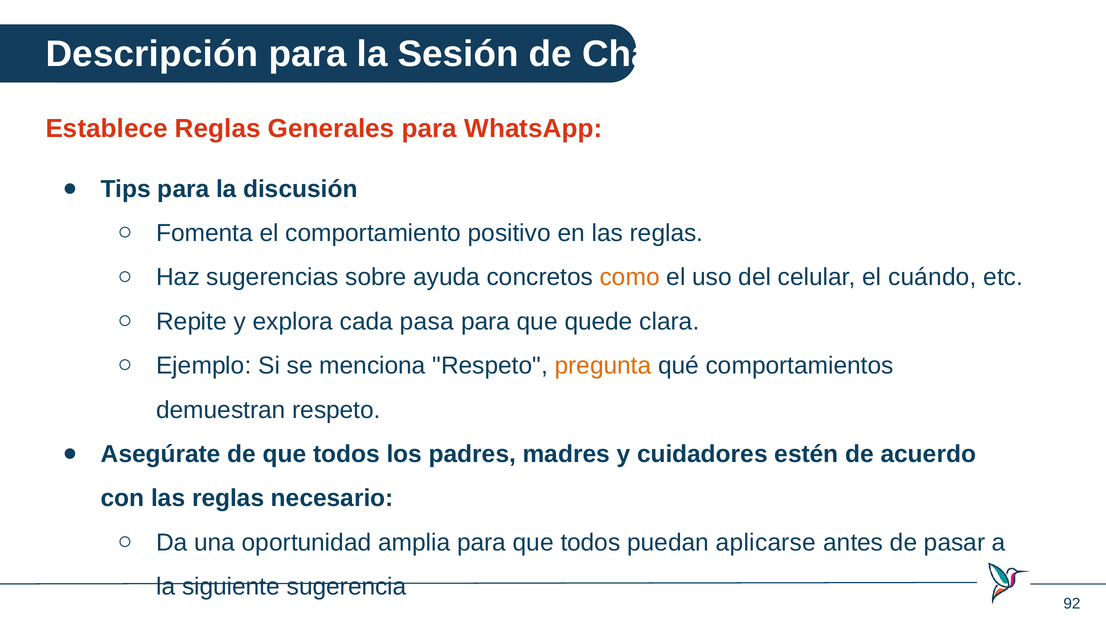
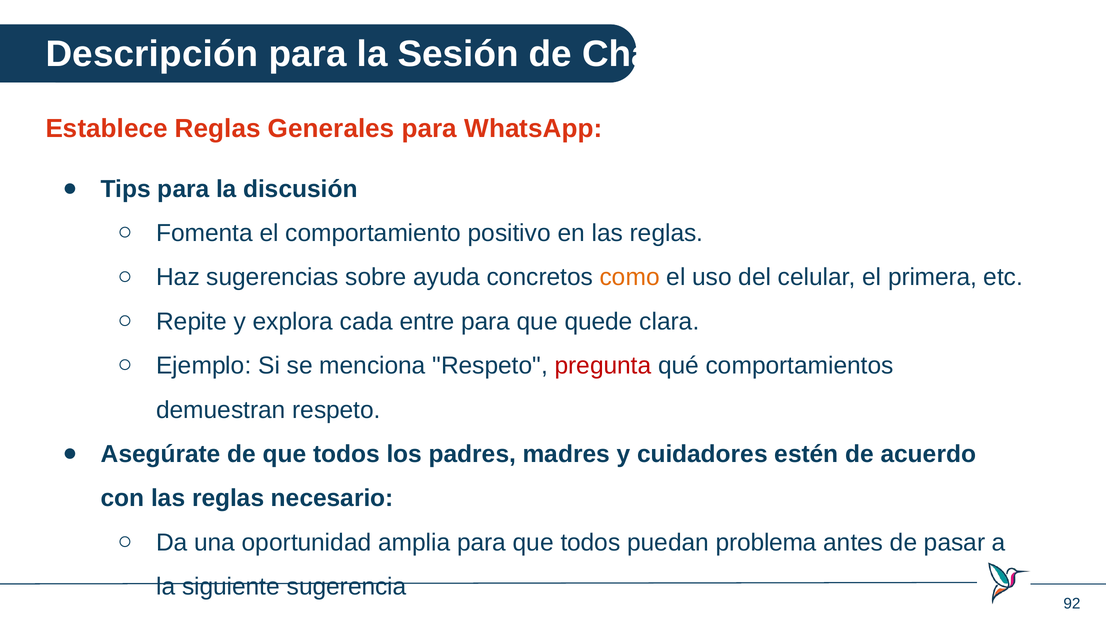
cuándo: cuándo -> primera
pasa: pasa -> entre
pregunta colour: orange -> red
aplicarse: aplicarse -> problema
